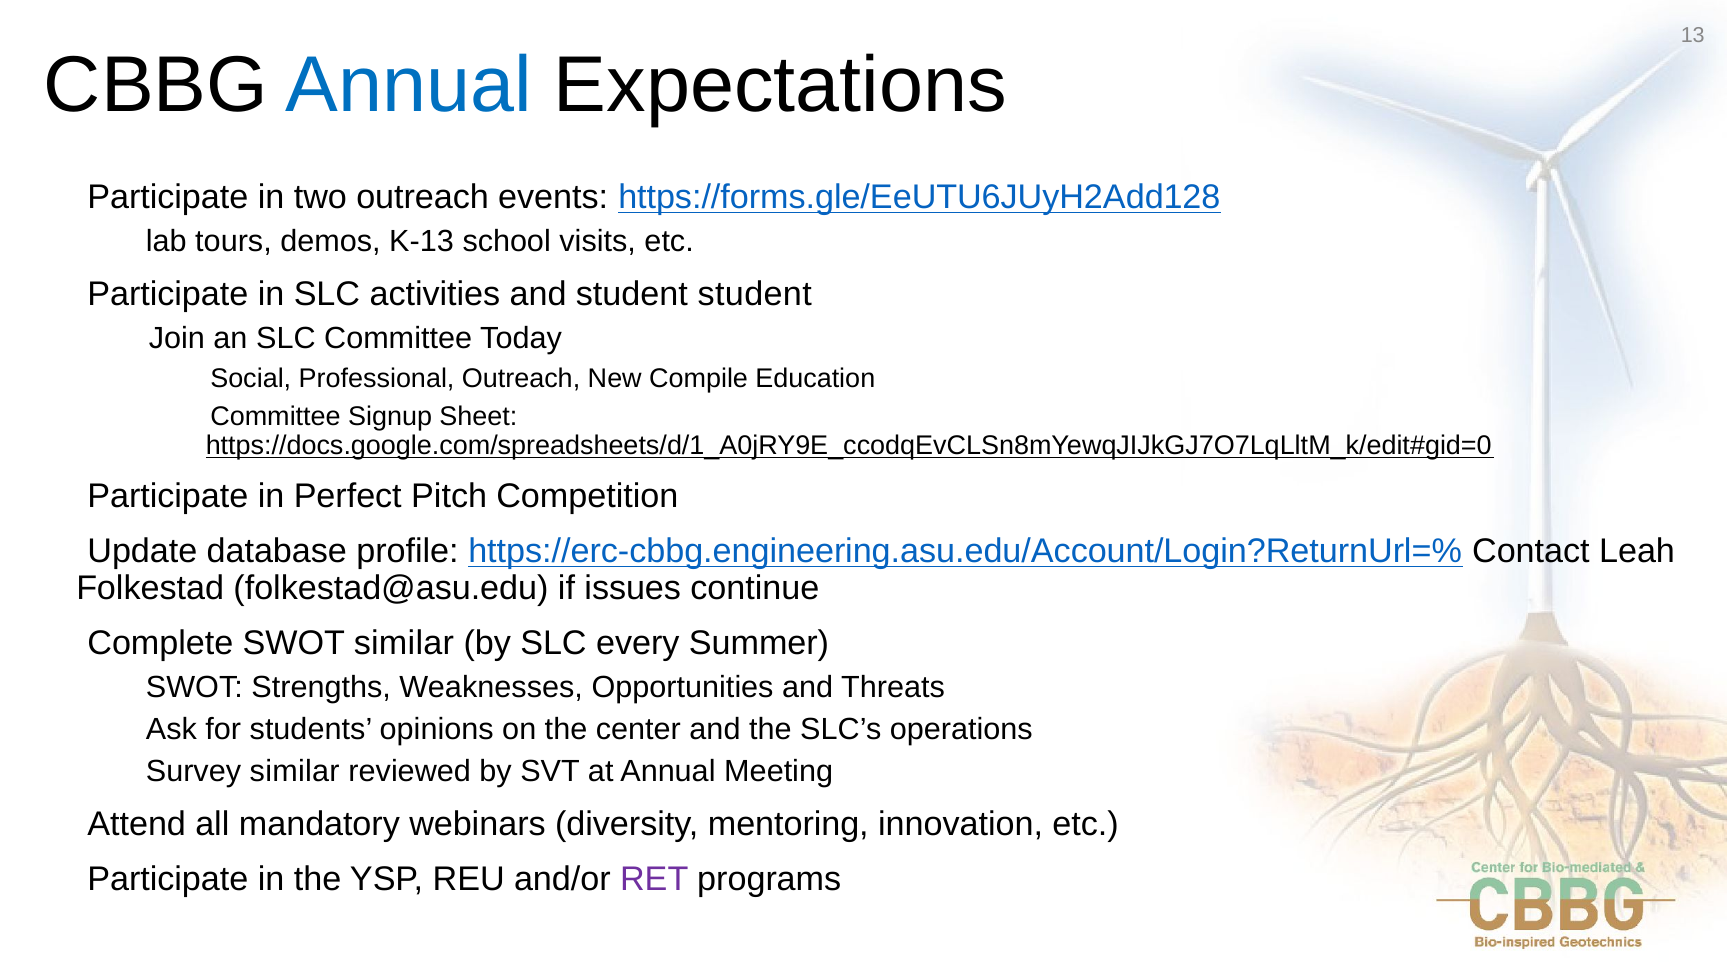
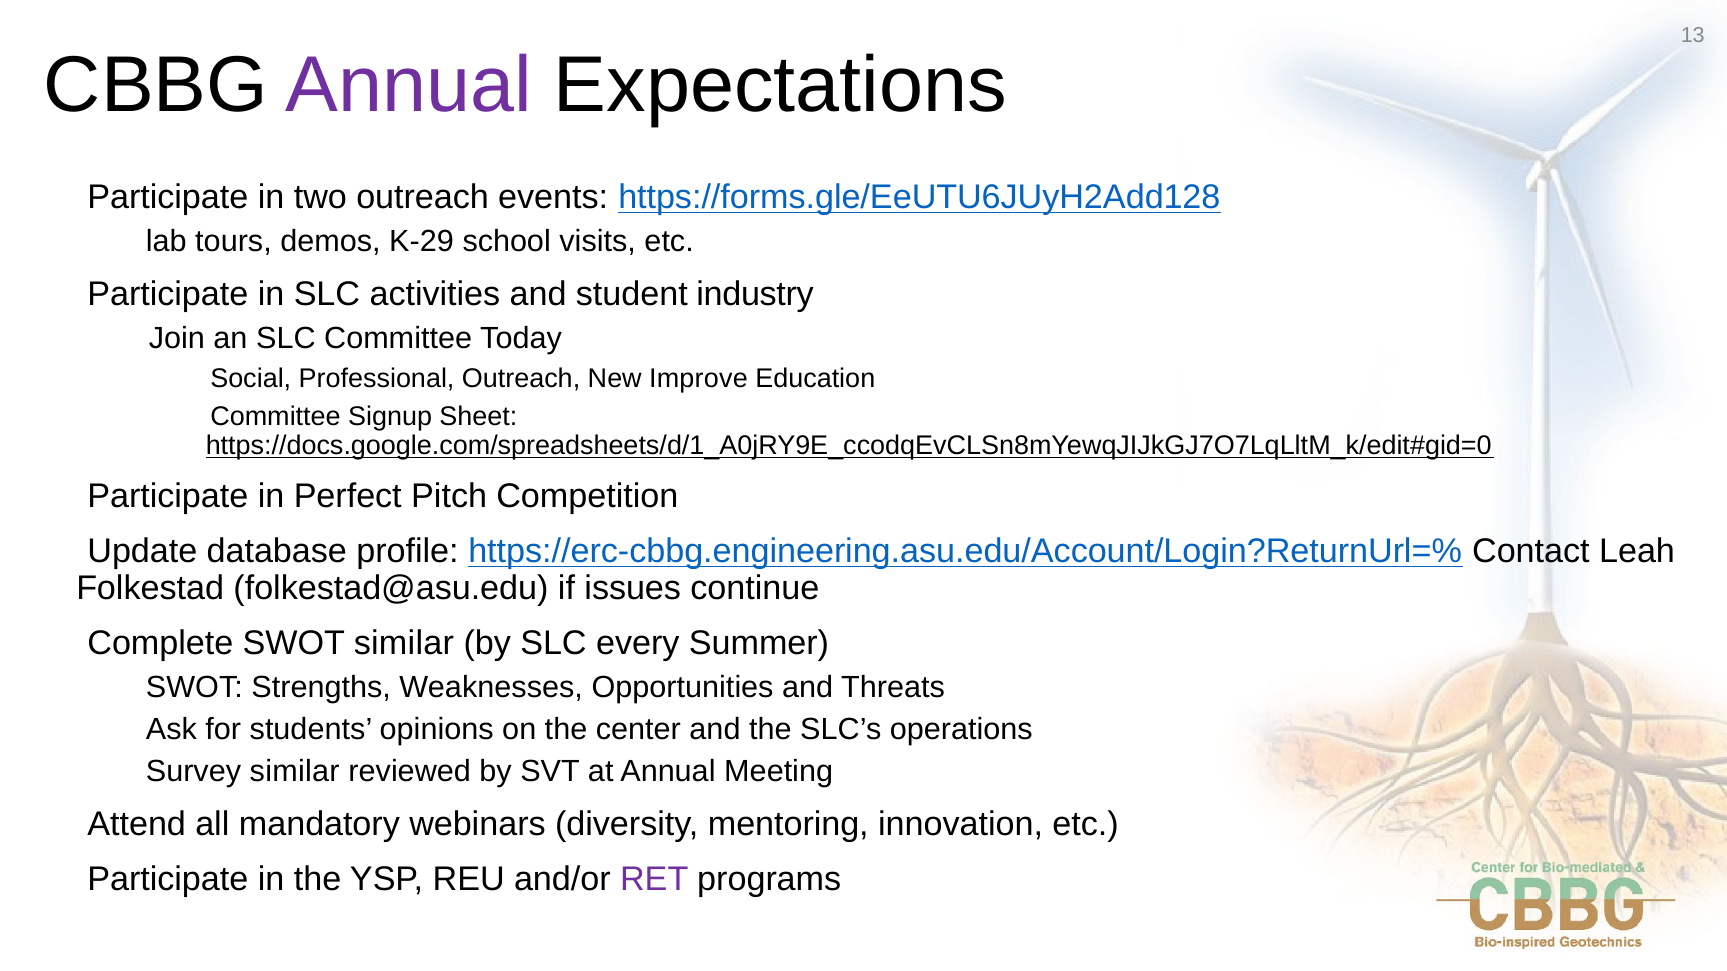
Annual at (409, 86) colour: blue -> purple
K-13: K-13 -> K-29
student student: student -> industry
Compile: Compile -> Improve
